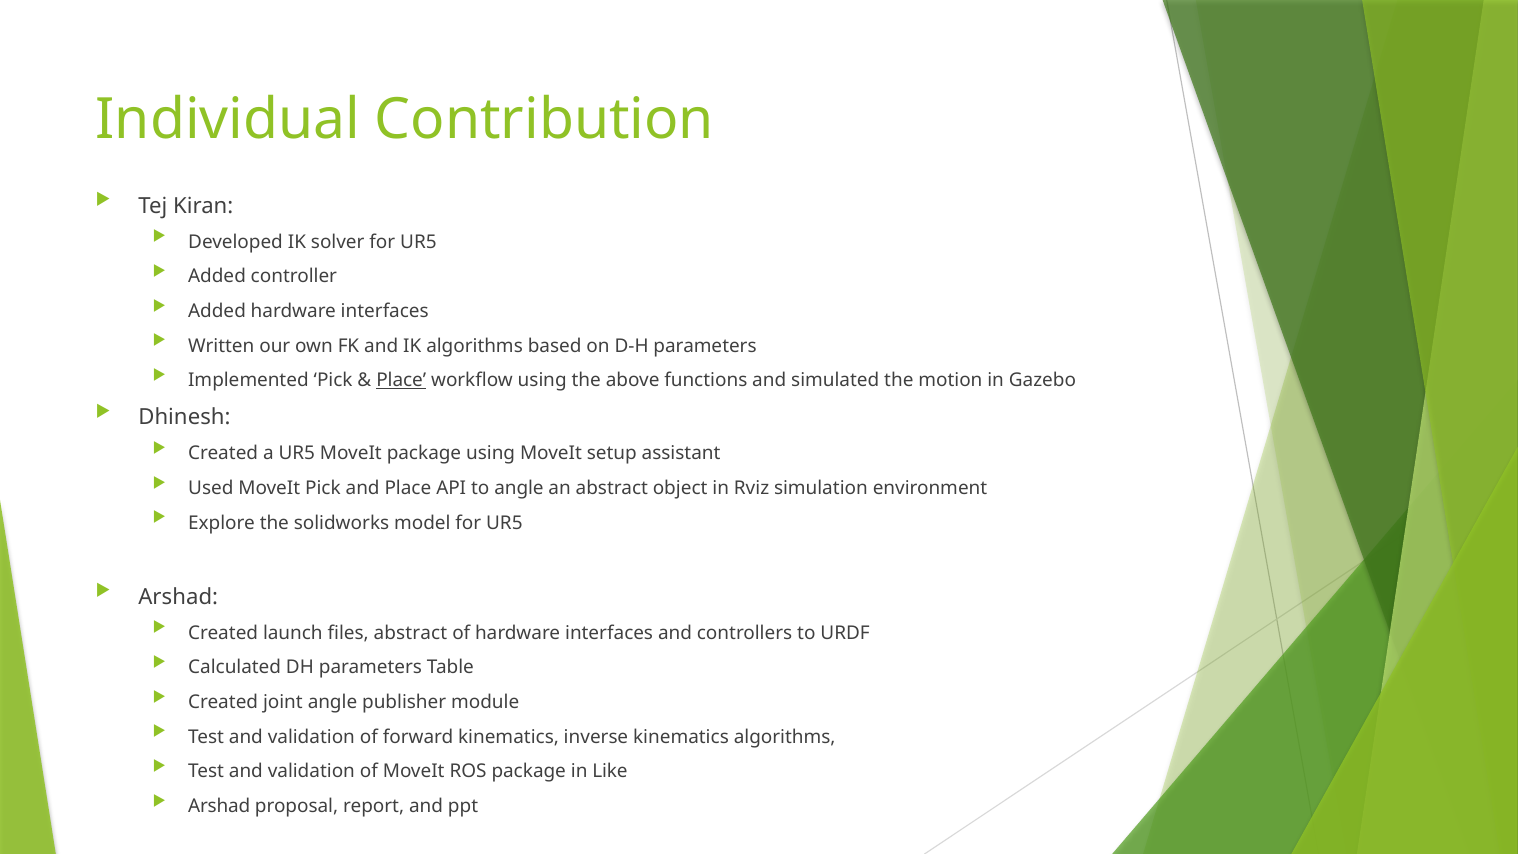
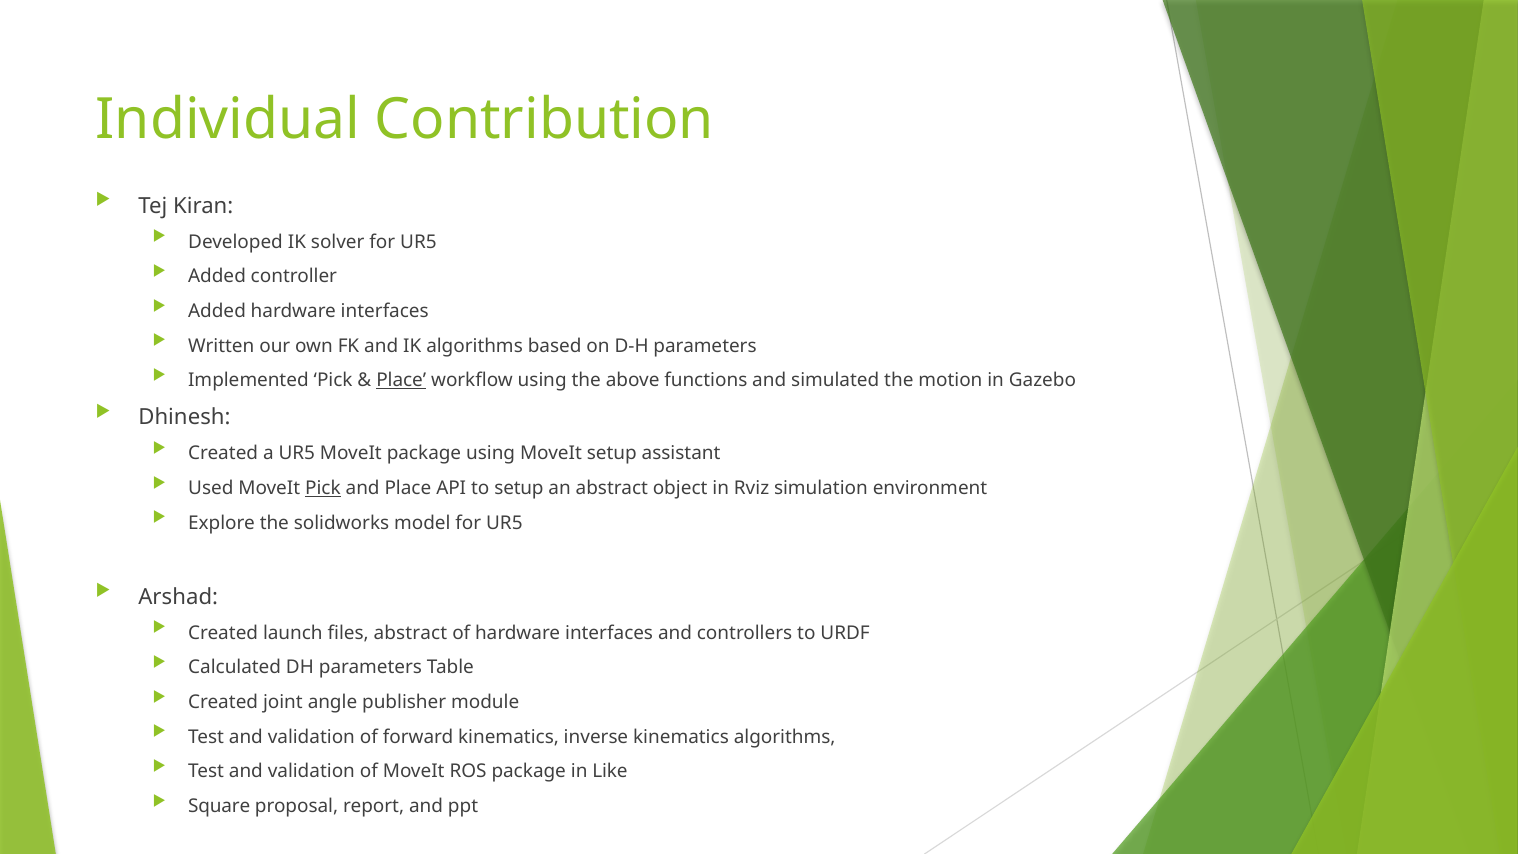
Pick at (323, 488) underline: none -> present
to angle: angle -> setup
Arshad at (219, 806): Arshad -> Square
